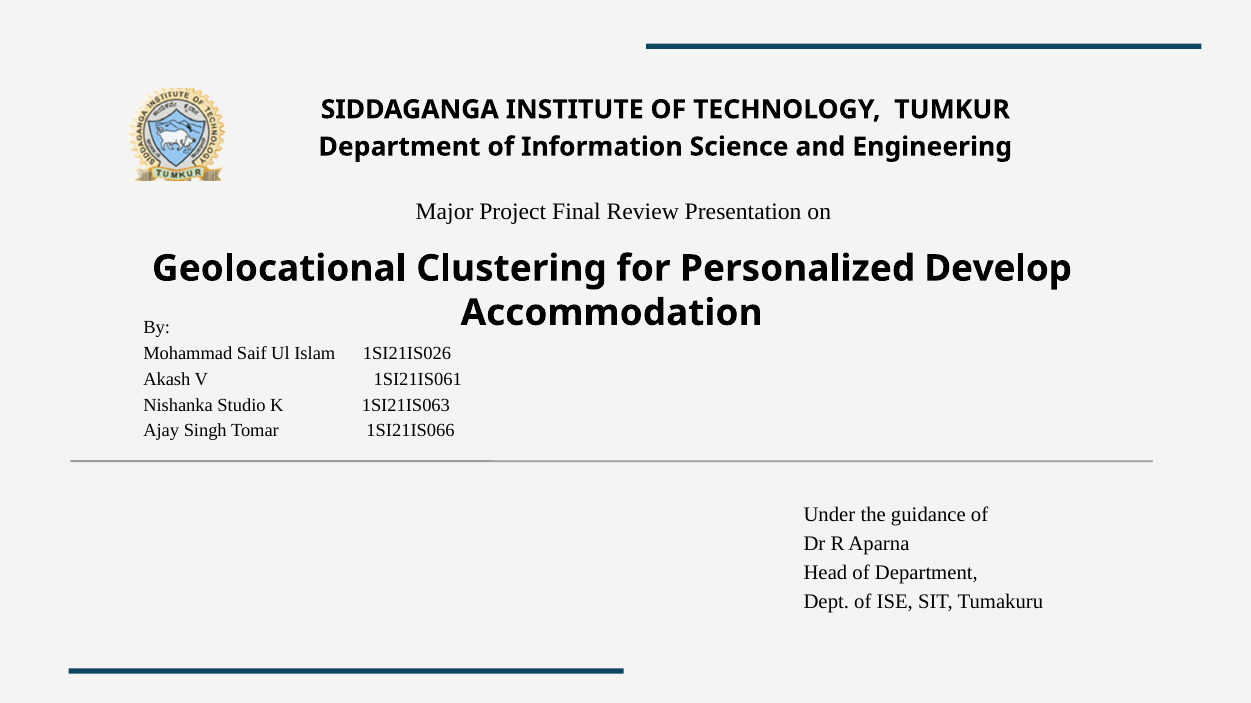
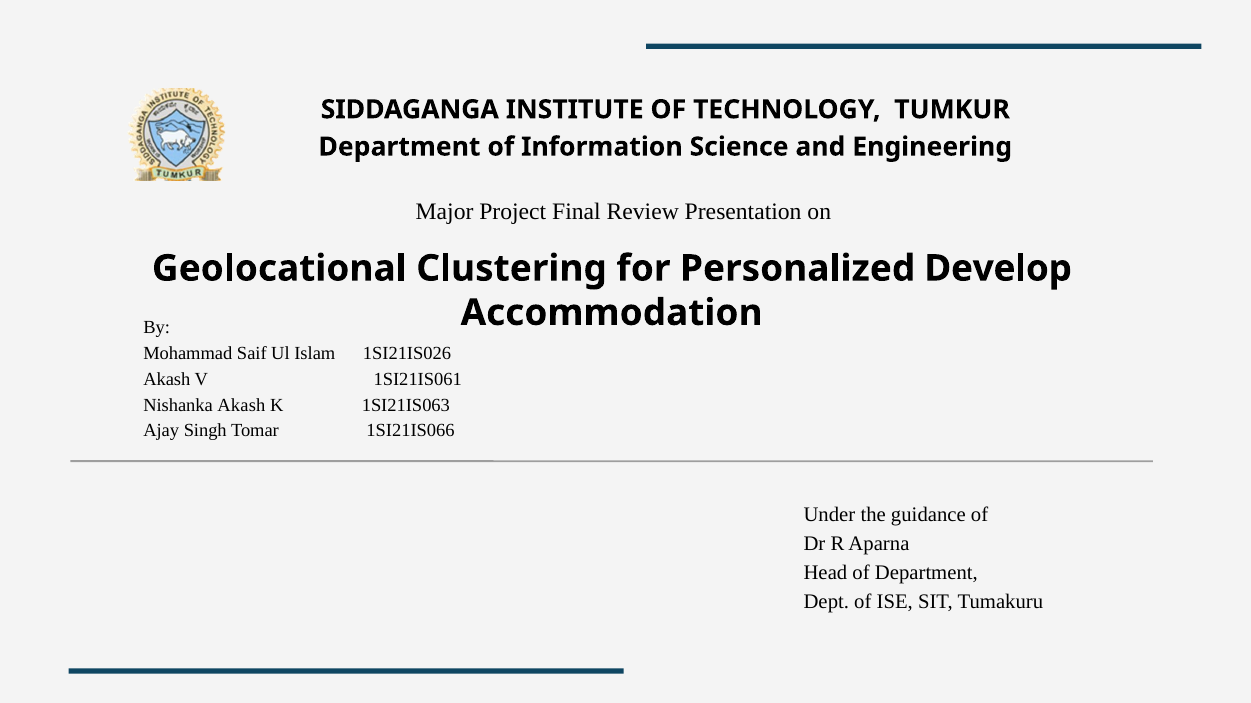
Nishanka Studio: Studio -> Akash
